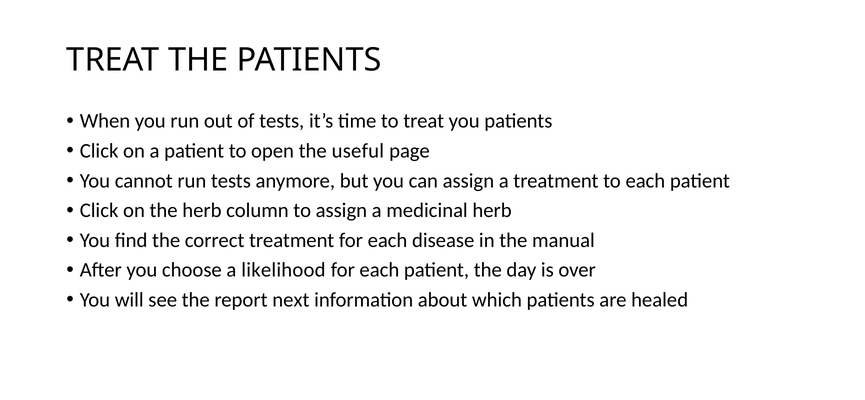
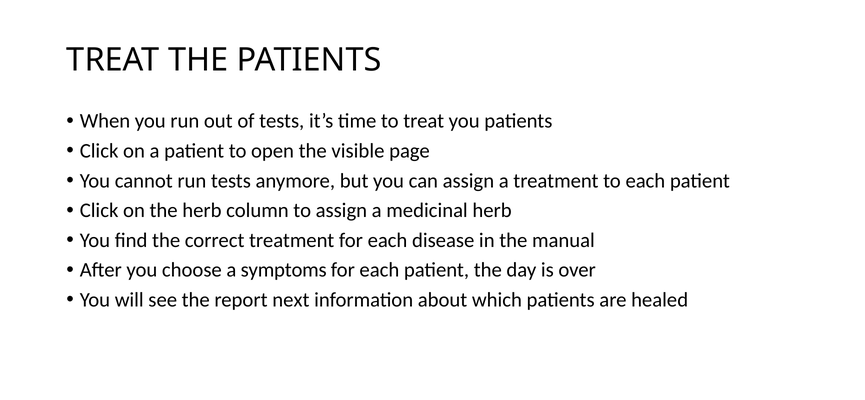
useful: useful -> visible
likelihood: likelihood -> symptoms
